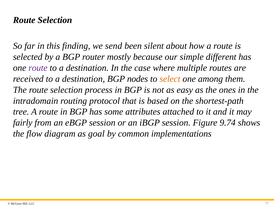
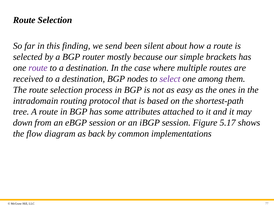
different: different -> brackets
select colour: orange -> purple
fairly: fairly -> down
9.74: 9.74 -> 5.17
goal: goal -> back
